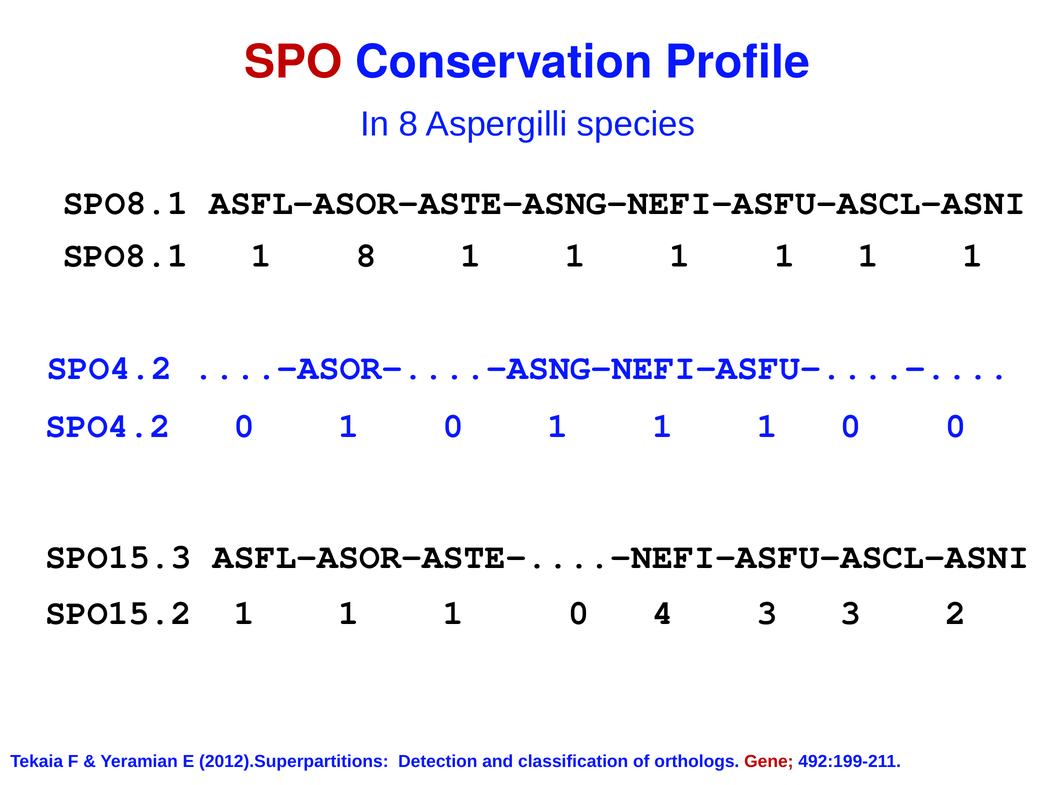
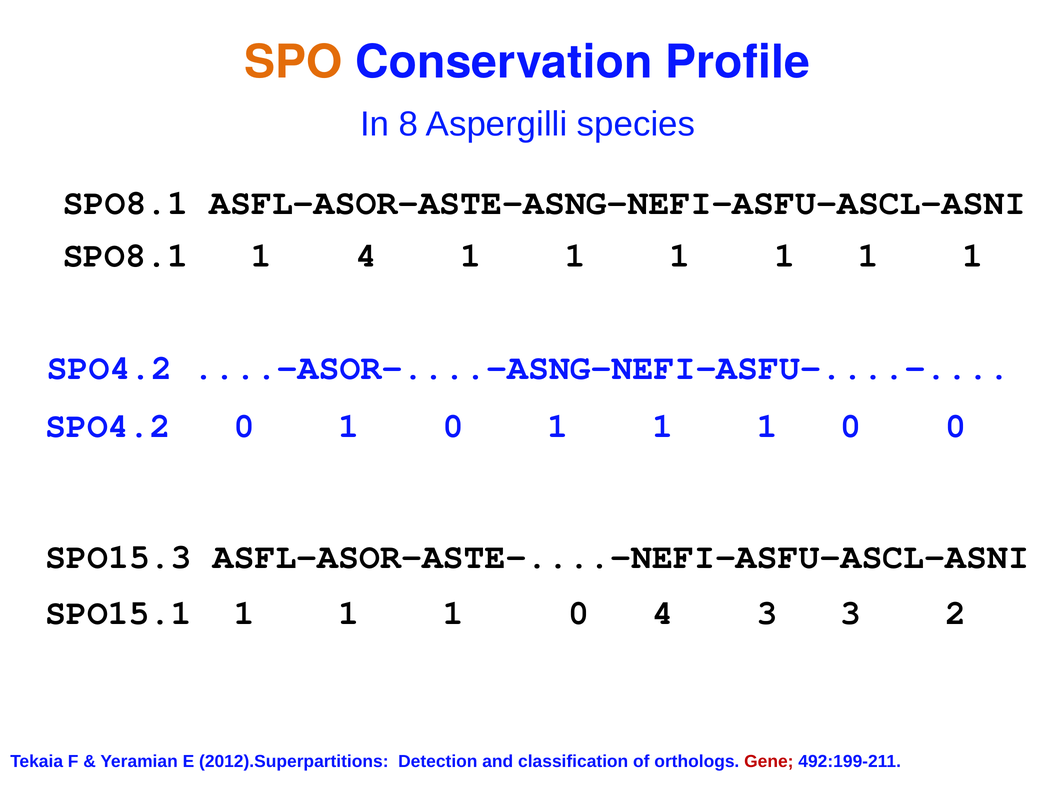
SPO colour: red -> orange
1 8: 8 -> 4
SPO15.2: SPO15.2 -> SPO15.1
